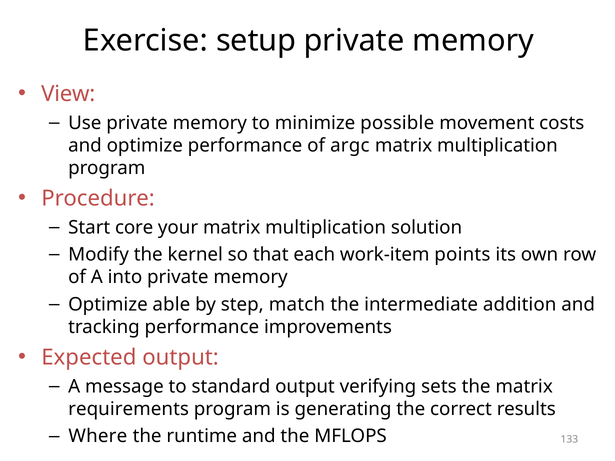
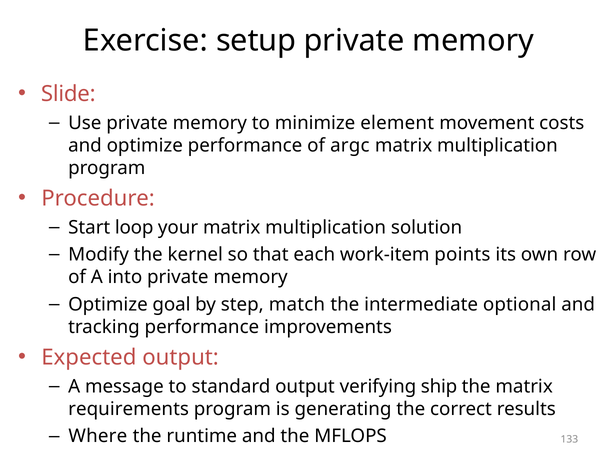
View: View -> Slide
possible: possible -> element
core: core -> loop
able: able -> goal
addition: addition -> optional
sets: sets -> ship
